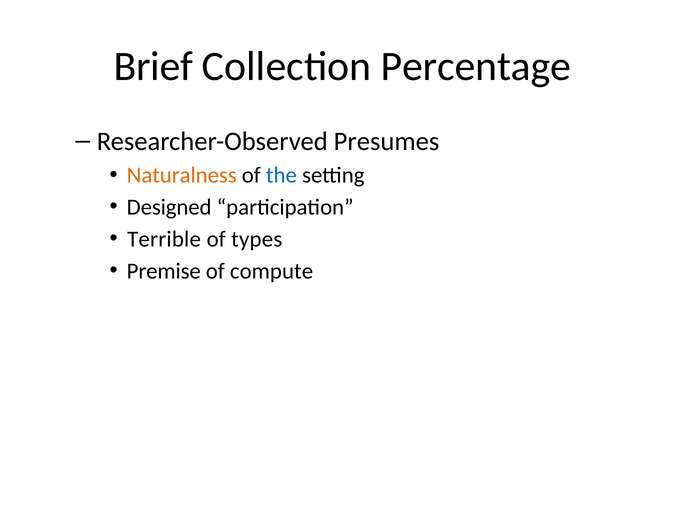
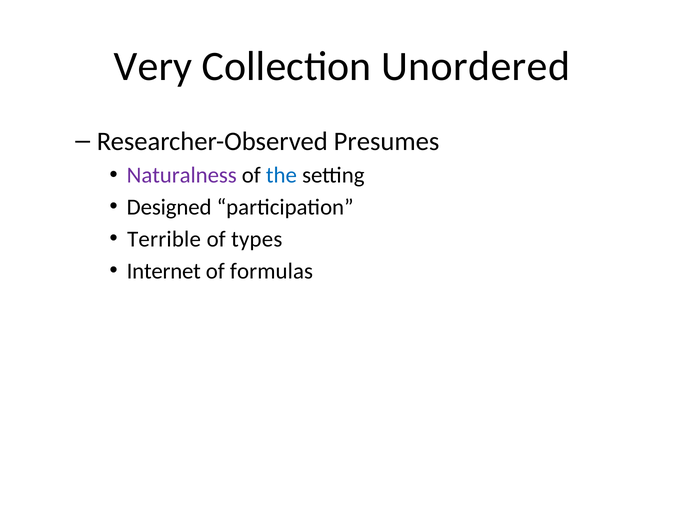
Brief: Brief -> Very
Percentage: Percentage -> Unordered
Naturalness colour: orange -> purple
Premise: Premise -> Internet
compute: compute -> formulas
